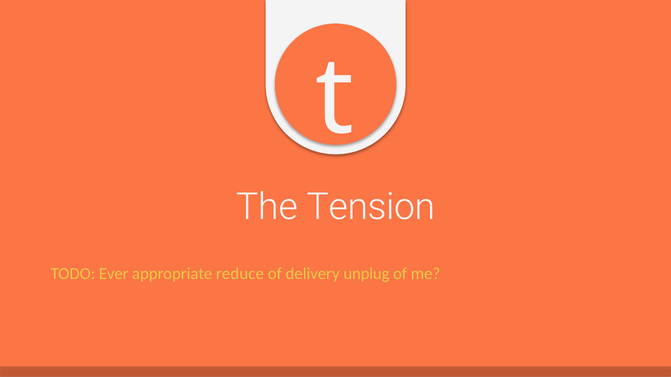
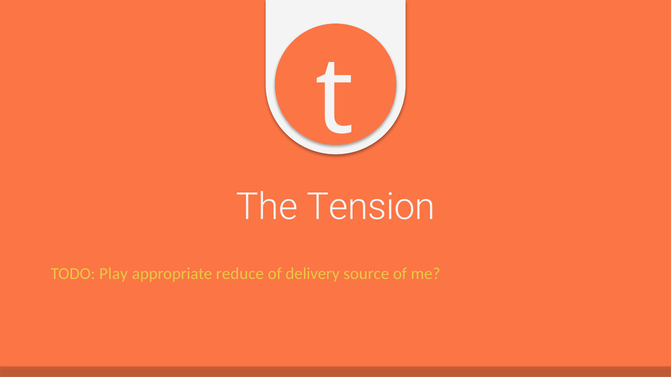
Ever: Ever -> Play
unplug: unplug -> source
